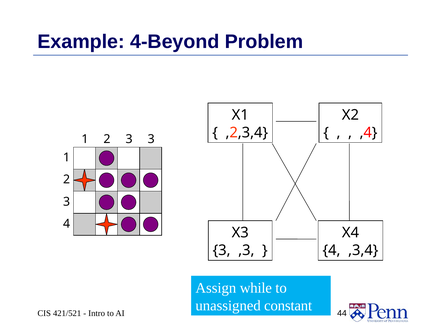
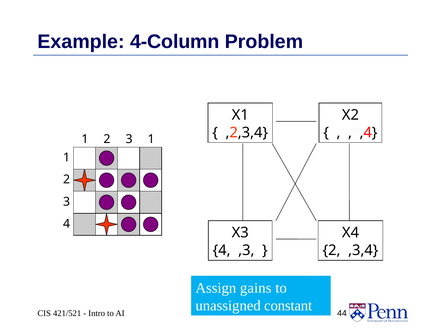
4-Beyond: 4-Beyond -> 4-Column
2 3: 3 -> 1
3 at (222, 250): 3 -> 4
4 at (331, 250): 4 -> 2
while: while -> gains
